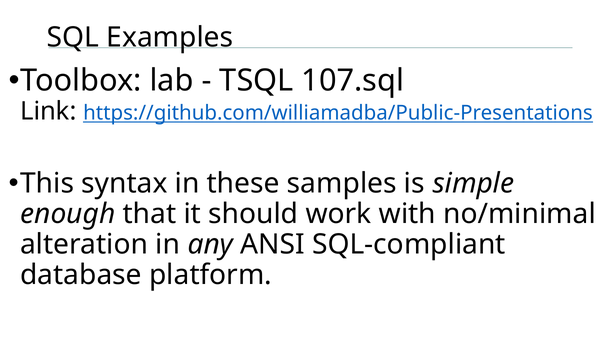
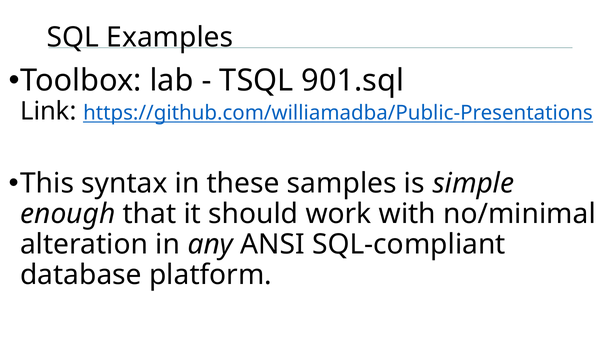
107.sql: 107.sql -> 901.sql
